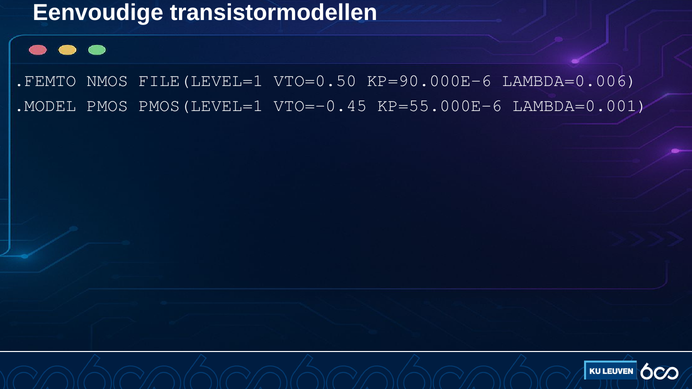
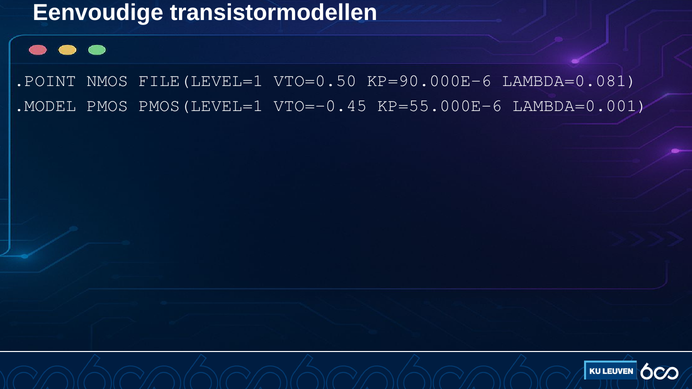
.FEMTO: .FEMTO -> .POINT
LAMBDA=0.006: LAMBDA=0.006 -> LAMBDA=0.081
